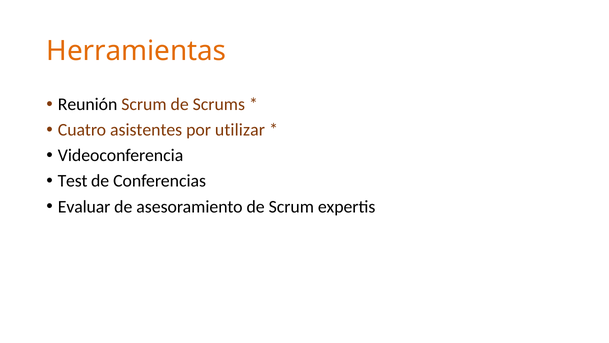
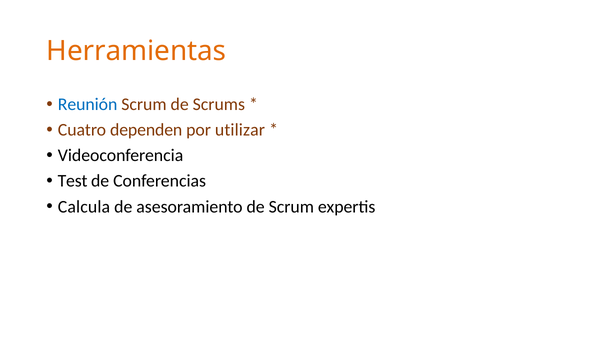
Reunión colour: black -> blue
asistentes: asistentes -> dependen
Evaluar: Evaluar -> Calcula
